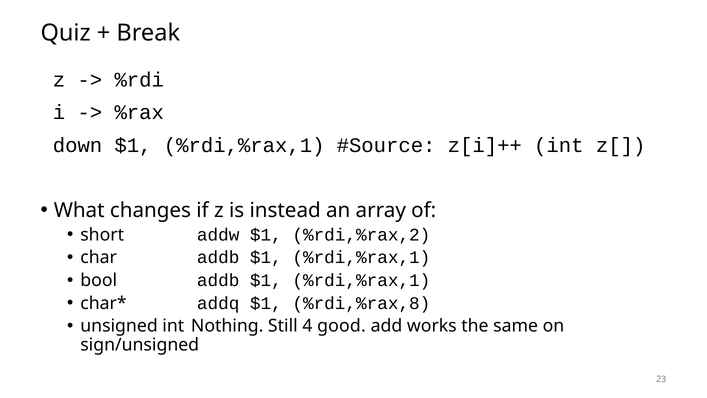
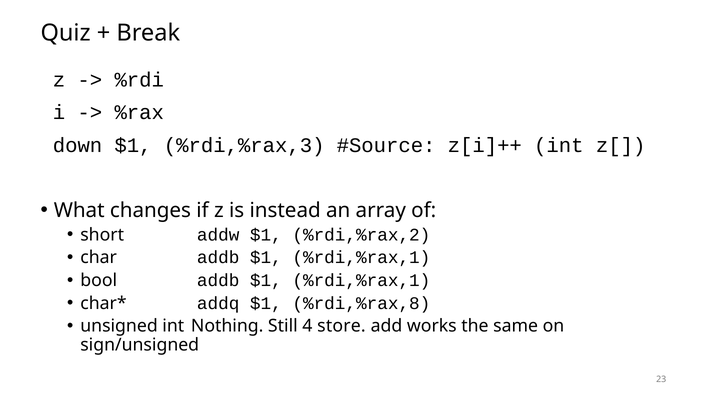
%rdi,%rax,1 at (244, 145): %rdi,%rax,1 -> %rdi,%rax,3
good: good -> store
